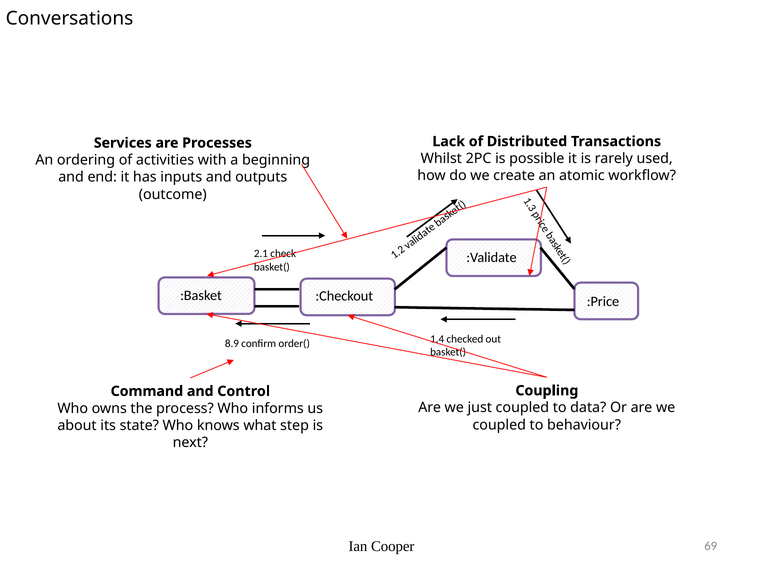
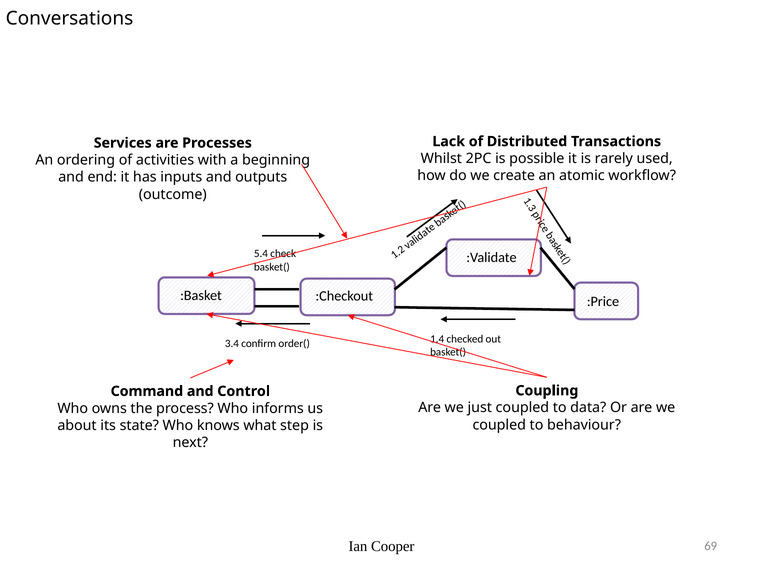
2.1: 2.1 -> 5.4
8.9: 8.9 -> 3.4
